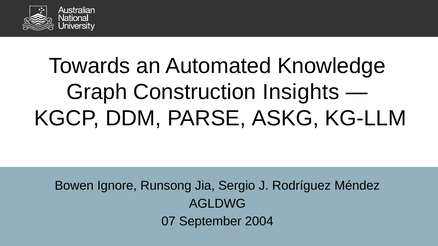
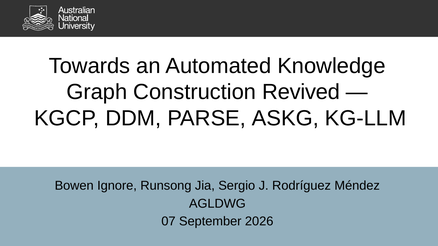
Insights: Insights -> Revived
2004: 2004 -> 2026
